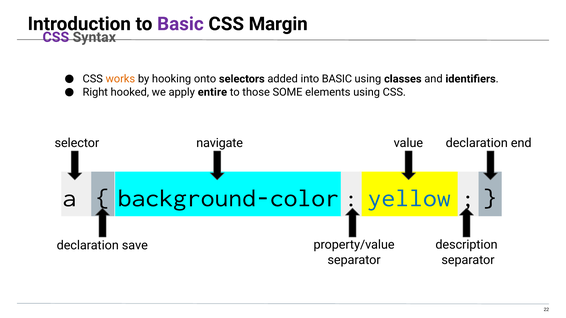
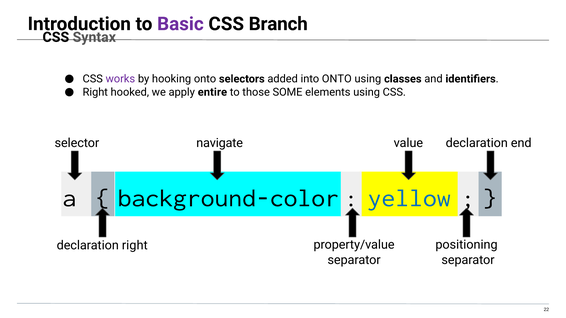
Margin: Margin -> Branch
CSS at (56, 37) colour: purple -> black
works colour: orange -> purple
into BASIC: BASIC -> ONTO
description: description -> positioning
declaration save: save -> right
